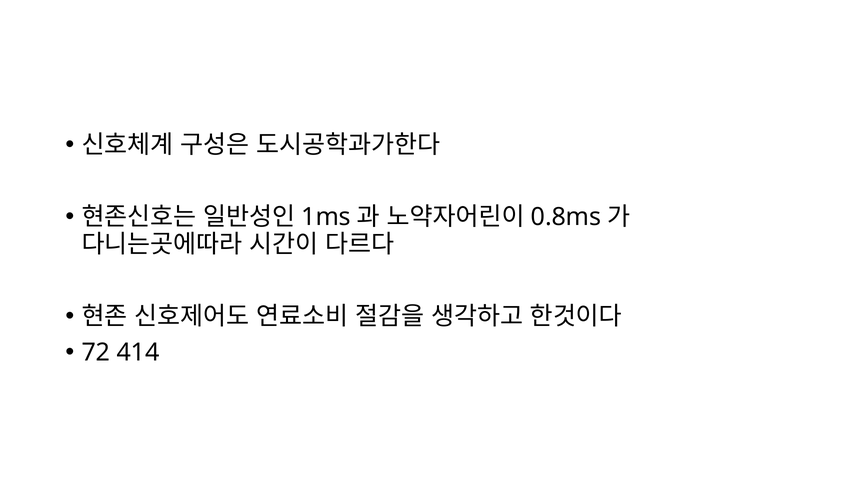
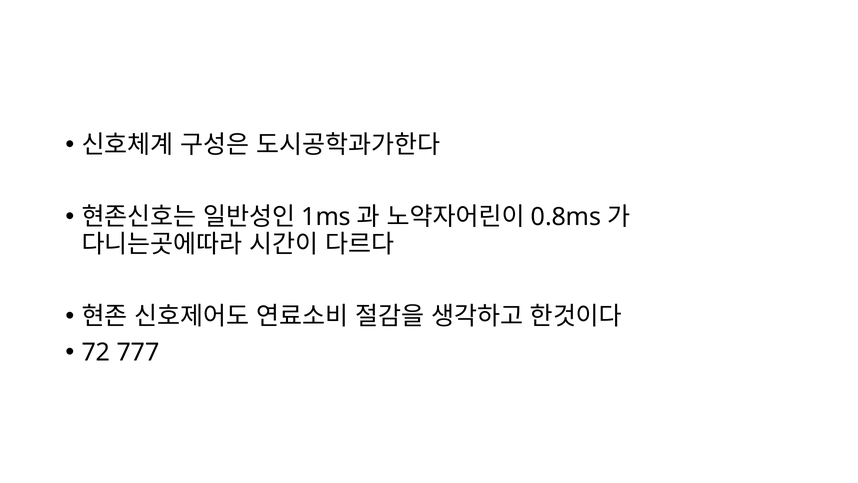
414: 414 -> 777
